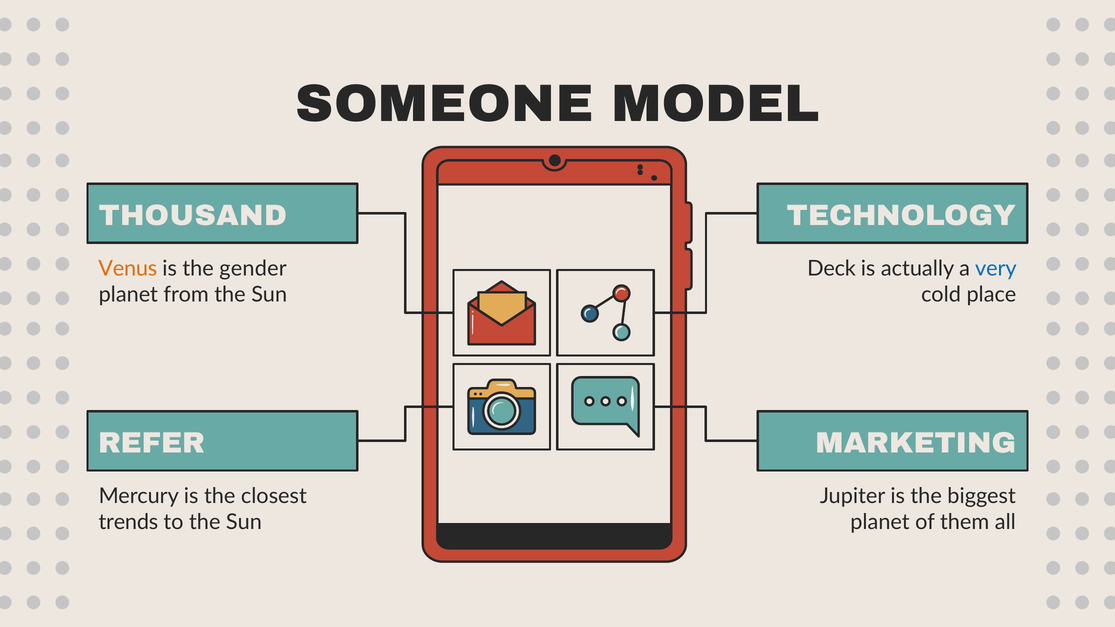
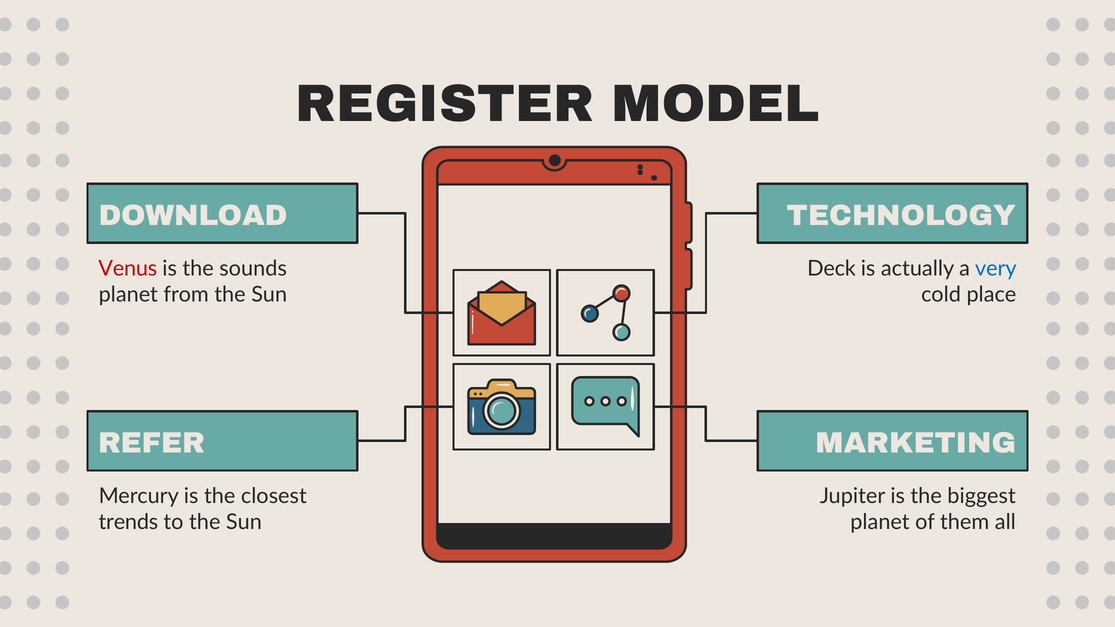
SOMEONE: SOMEONE -> REGISTER
THOUSAND: THOUSAND -> DOWNLOAD
Venus colour: orange -> red
gender: gender -> sounds
